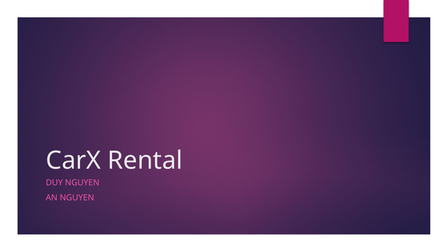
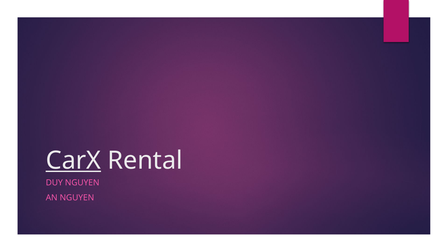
CarX underline: none -> present
